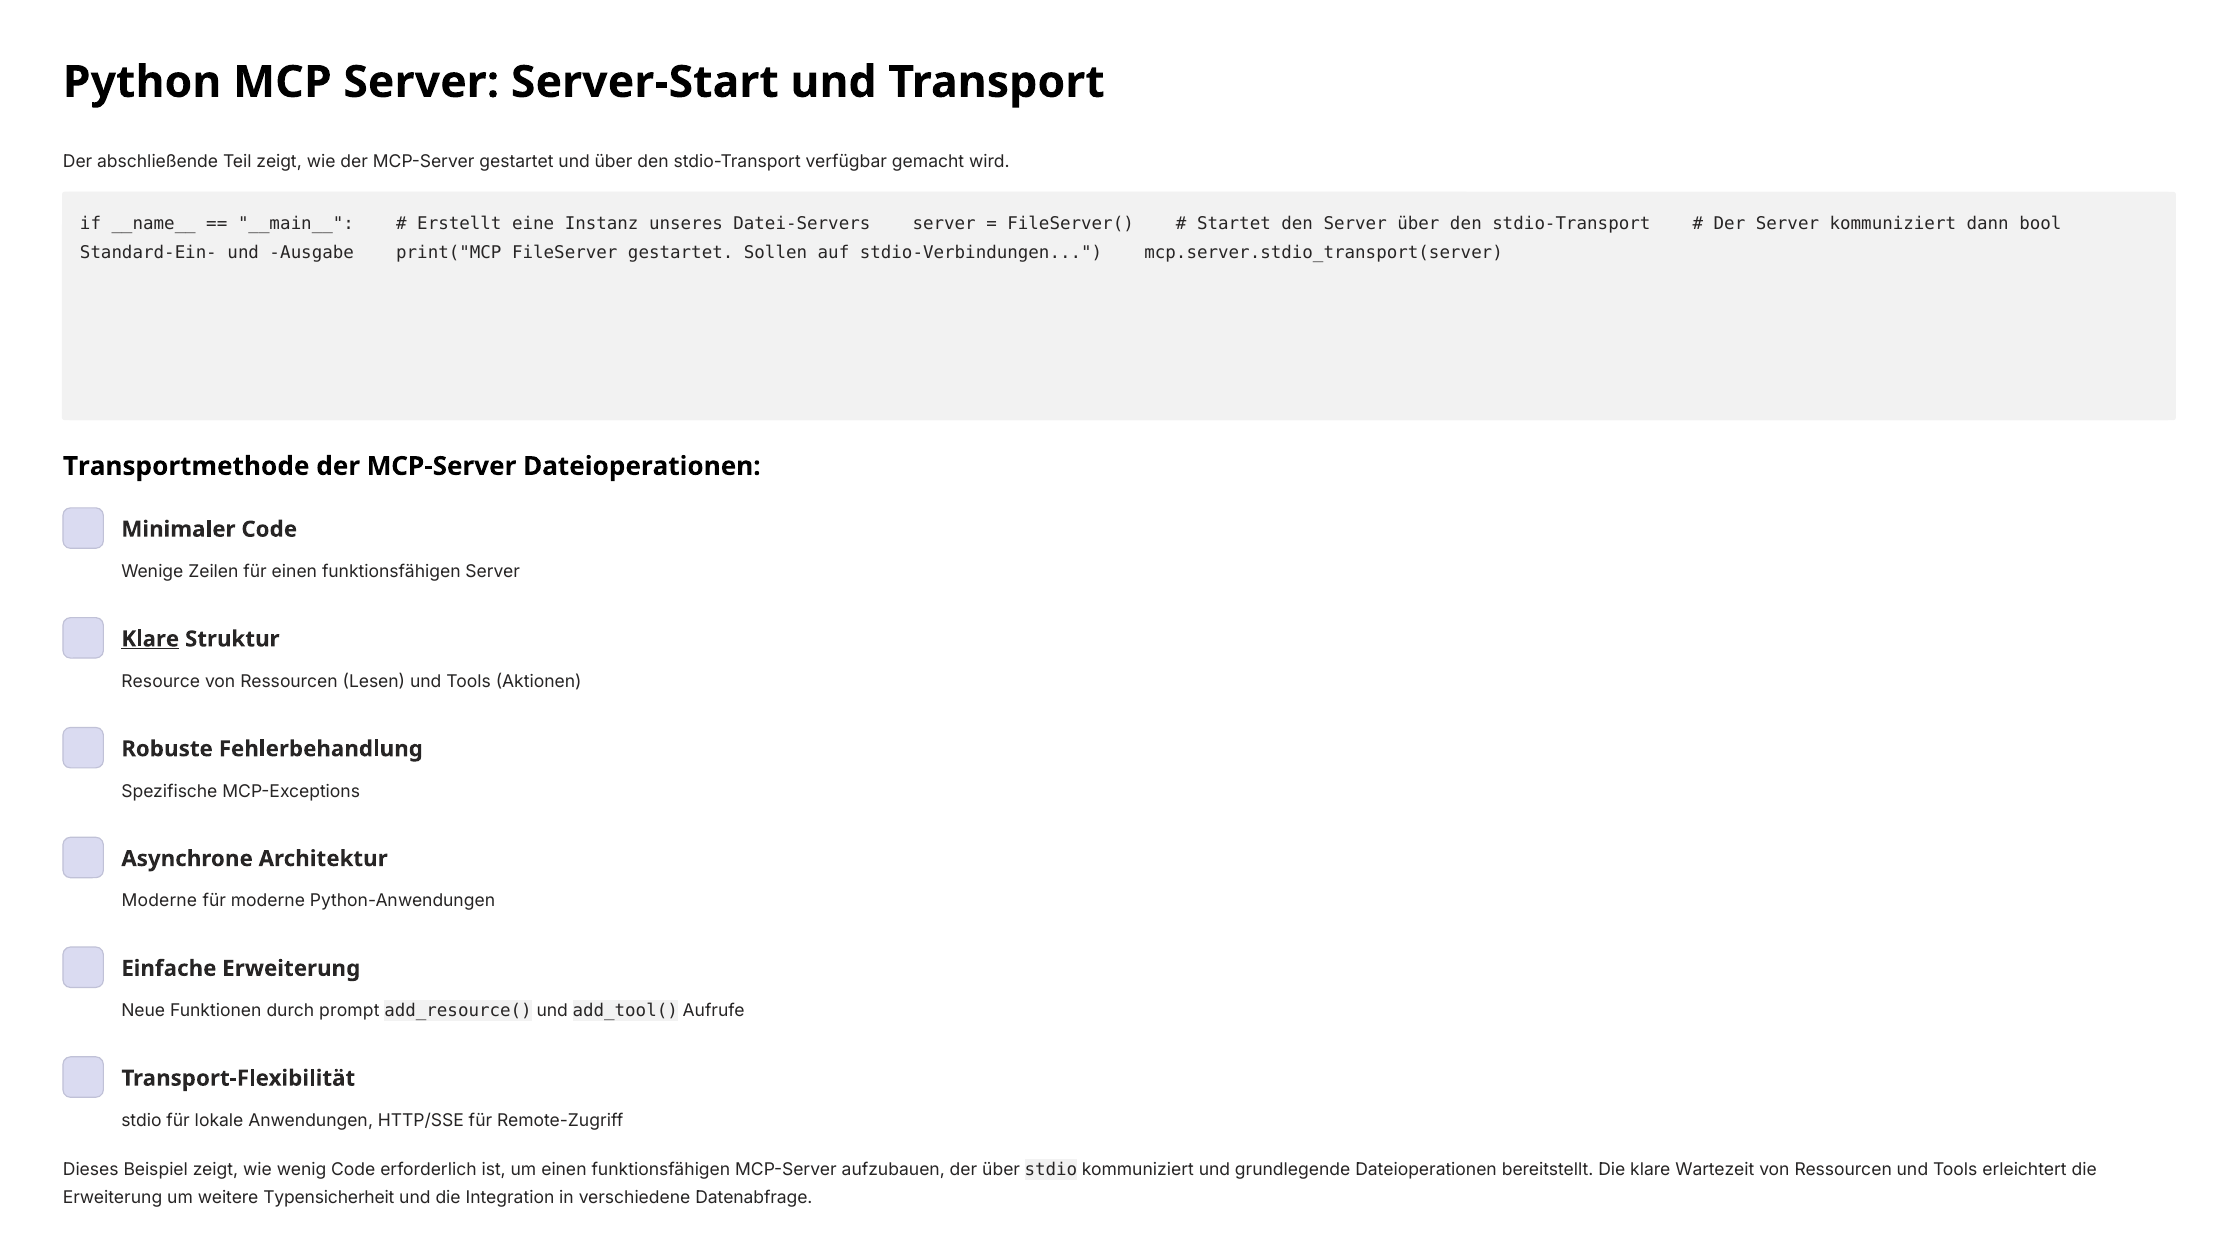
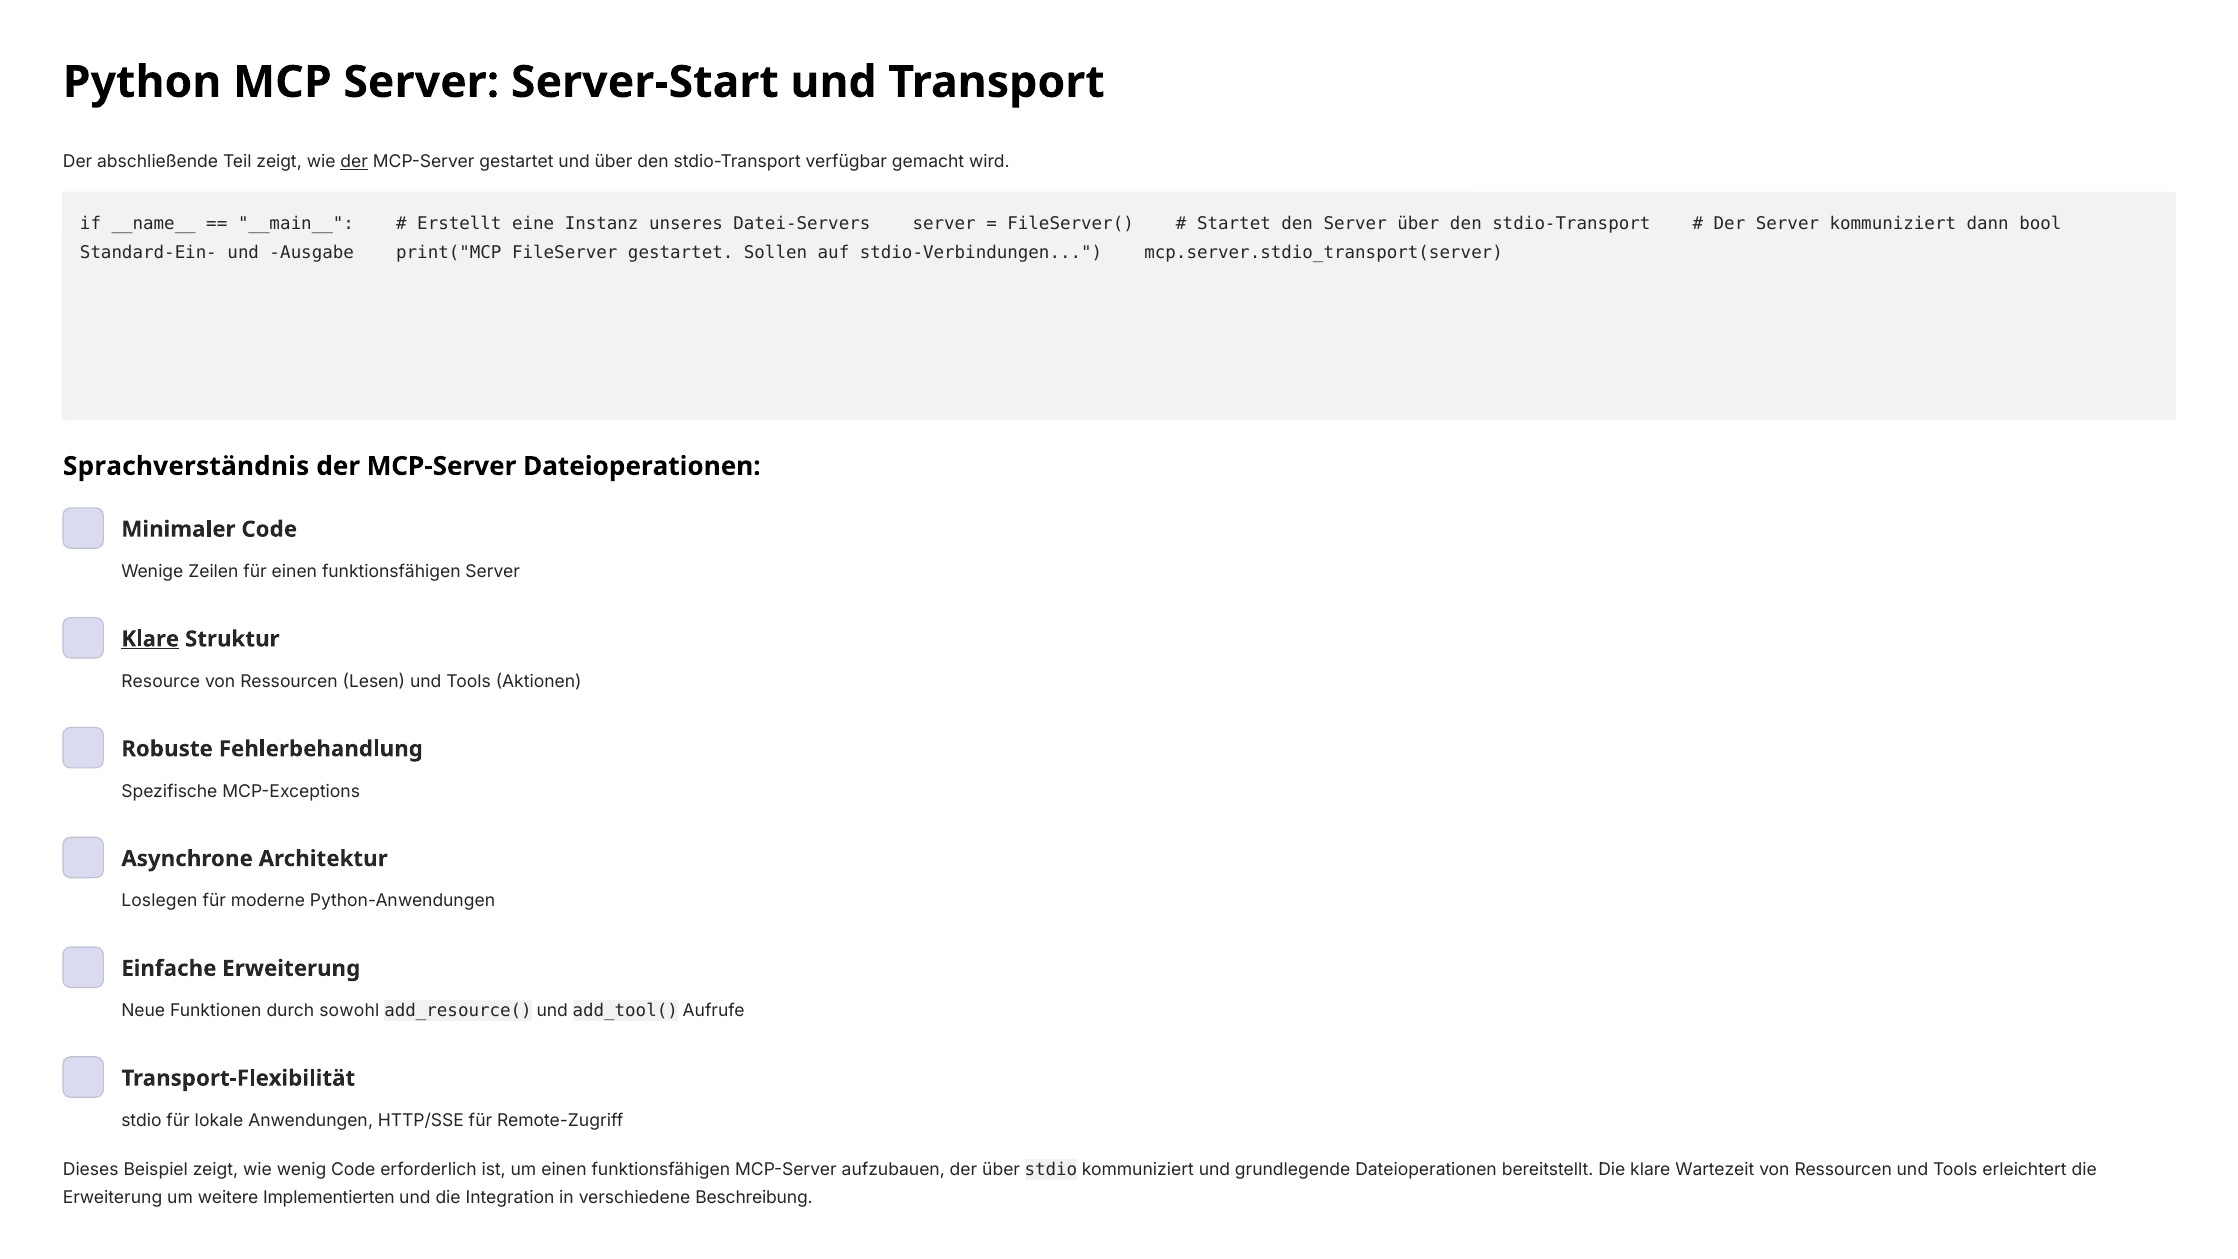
der at (354, 162) underline: none -> present
Transportmethode: Transportmethode -> Sprachverständnis
Moderne at (159, 901): Moderne -> Loslegen
prompt: prompt -> sowohl
Typensicherheit: Typensicherheit -> Implementierten
Datenabfrage: Datenabfrage -> Beschreibung
